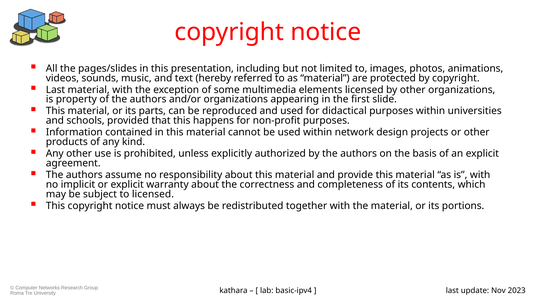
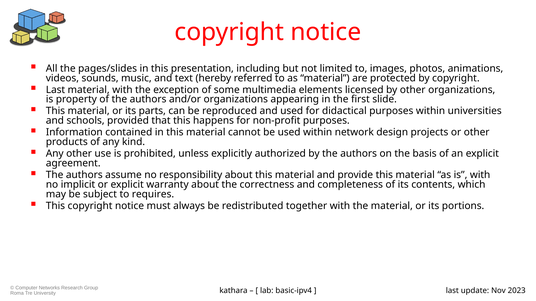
to licensed: licensed -> requires
